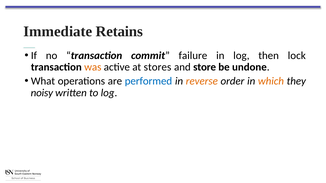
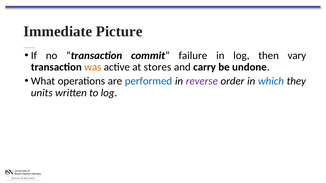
Retains: Retains -> Picture
lock: lock -> vary
store: store -> carry
reverse colour: orange -> purple
which colour: orange -> blue
noisy: noisy -> units
